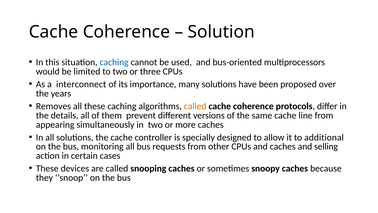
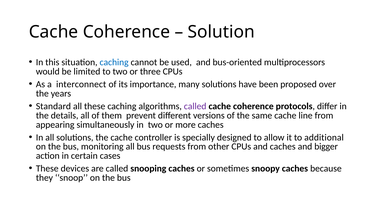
Removes: Removes -> Standard
called at (195, 106) colour: orange -> purple
selling: selling -> bigger
